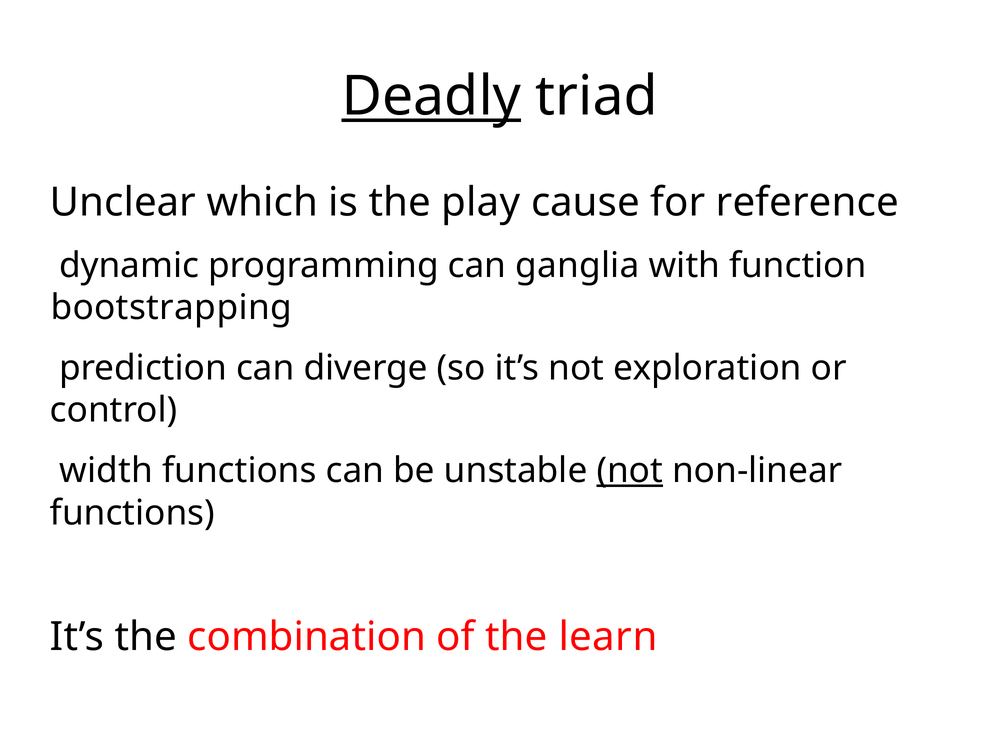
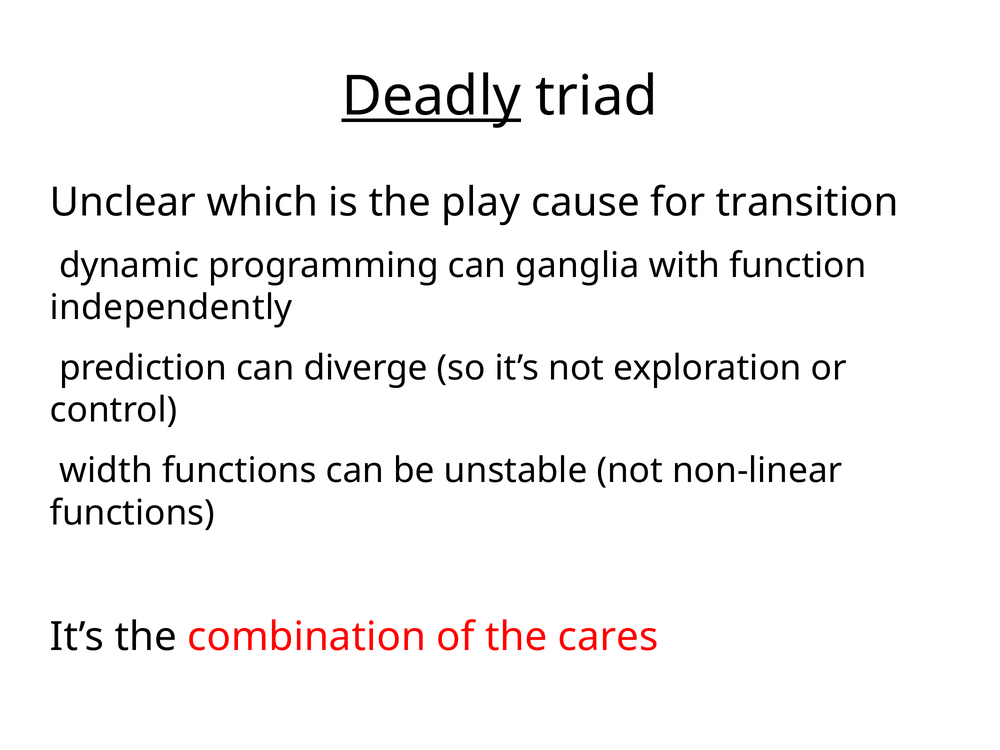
reference: reference -> transition
bootstrapping: bootstrapping -> independently
not at (630, 471) underline: present -> none
learn: learn -> cares
